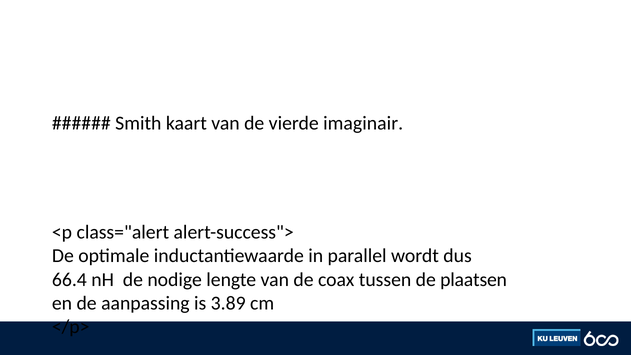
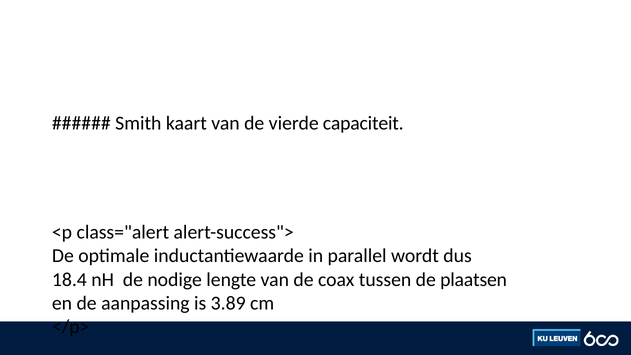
imaginair: imaginair -> capaciteit
66.4: 66.4 -> 18.4
